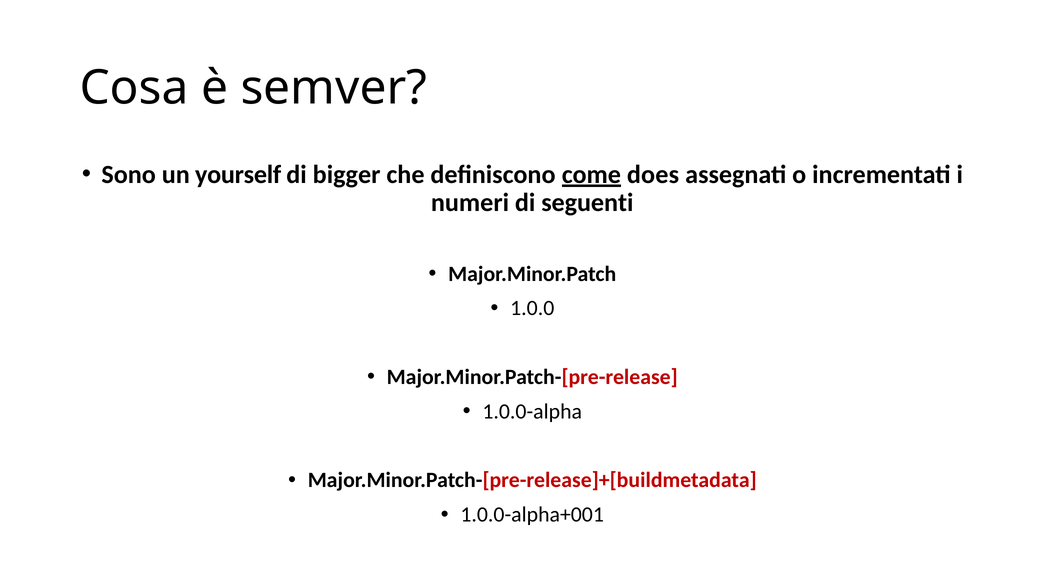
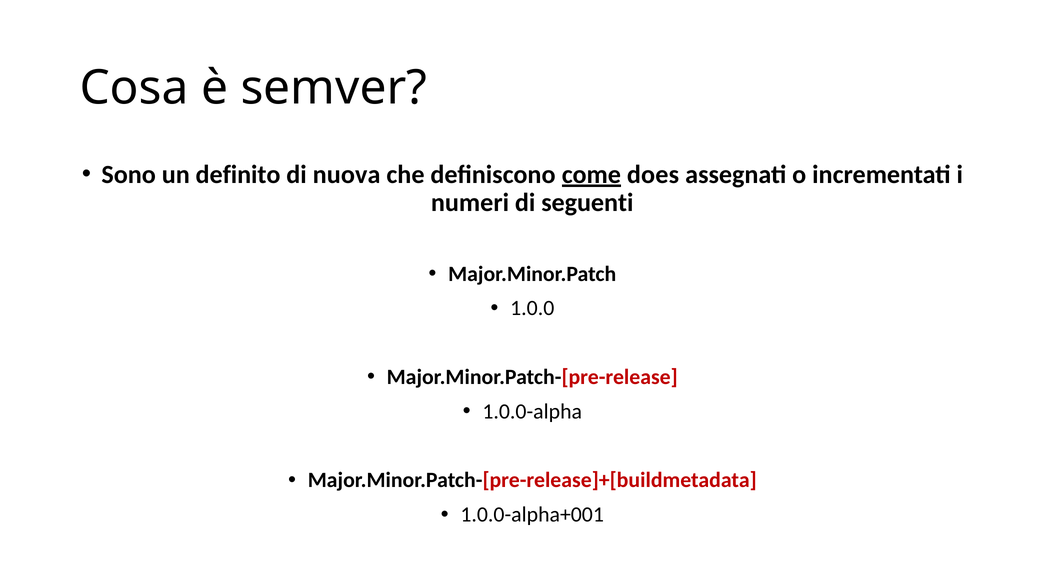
yourself: yourself -> definito
bigger: bigger -> nuova
